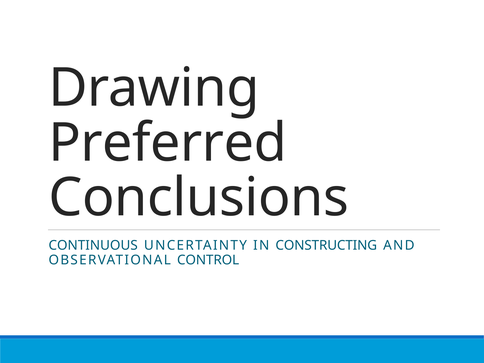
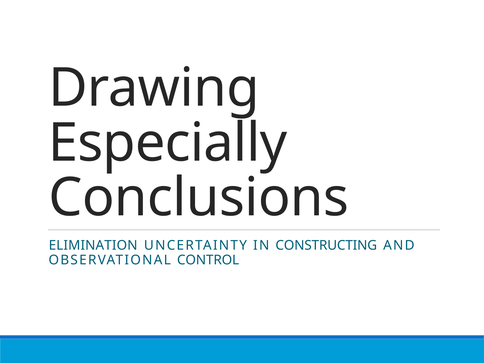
Preferred: Preferred -> Especially
CONTINUOUS: CONTINUOUS -> ELIMINATION
